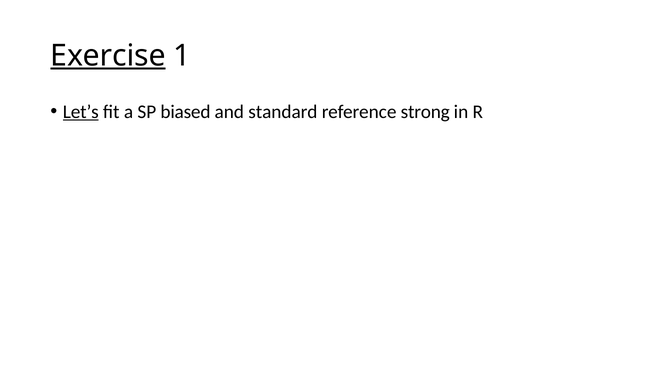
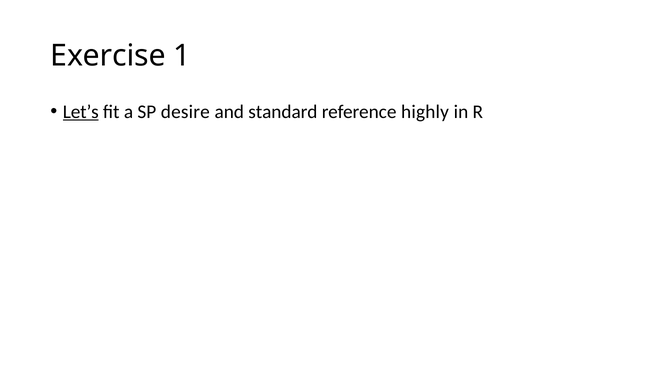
Exercise underline: present -> none
biased: biased -> desire
strong: strong -> highly
